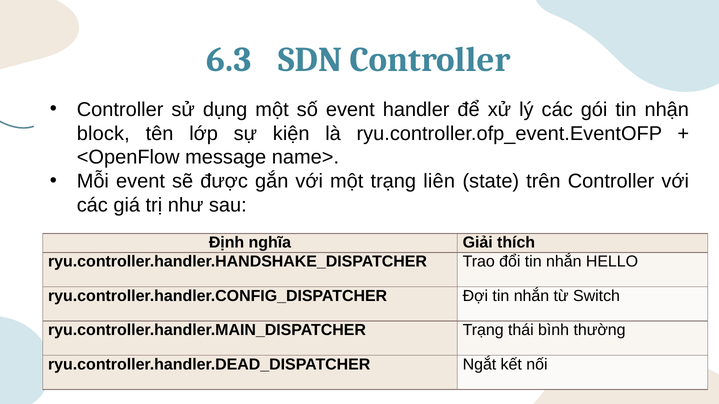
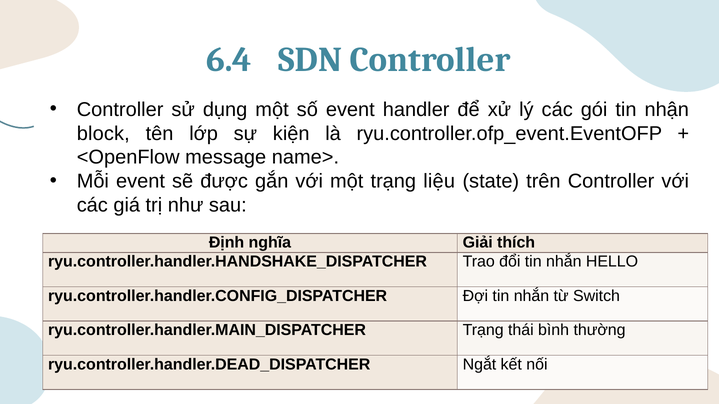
6.3: 6.3 -> 6.4
liên: liên -> liệu
